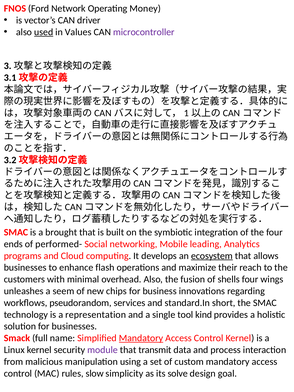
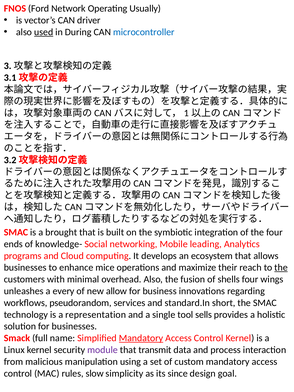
Money: Money -> Usually
Values: Values -> During
microcontroller colour: purple -> blue
performed-: performed- -> knowledge-
ecosystem underline: present -> none
flash: flash -> mice
the at (281, 268) underline: none -> present
seem: seem -> every
chips: chips -> allow
kind: kind -> sells
solve: solve -> since
